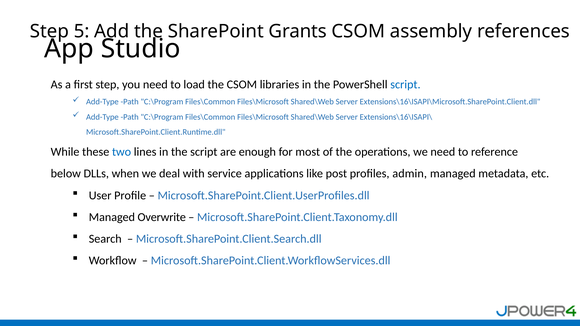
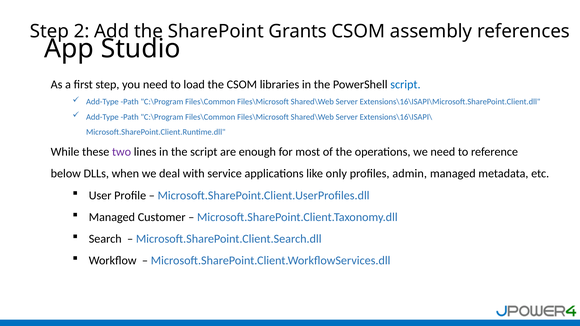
5: 5 -> 2
two colour: blue -> purple
post: post -> only
Overwrite: Overwrite -> Customer
